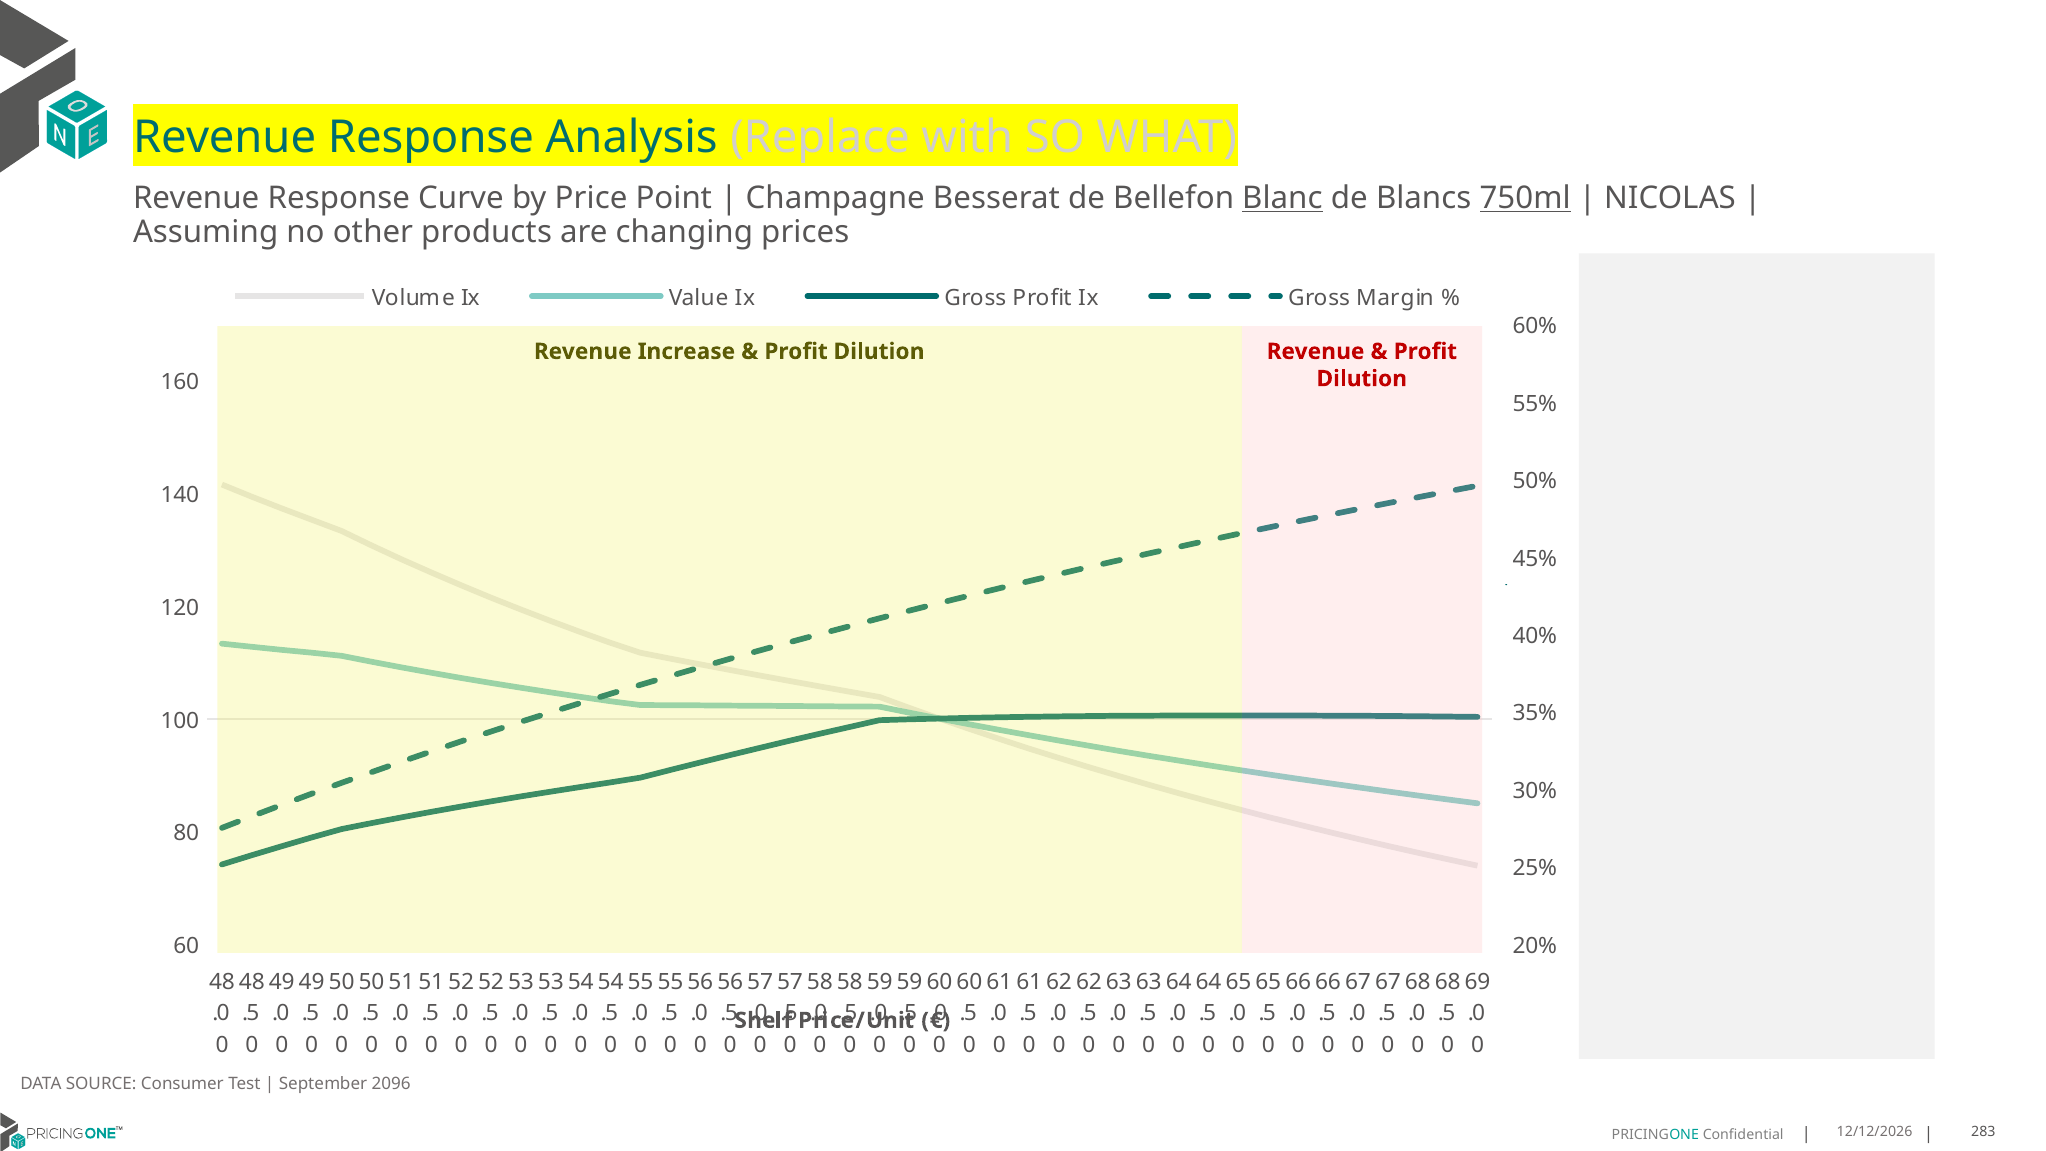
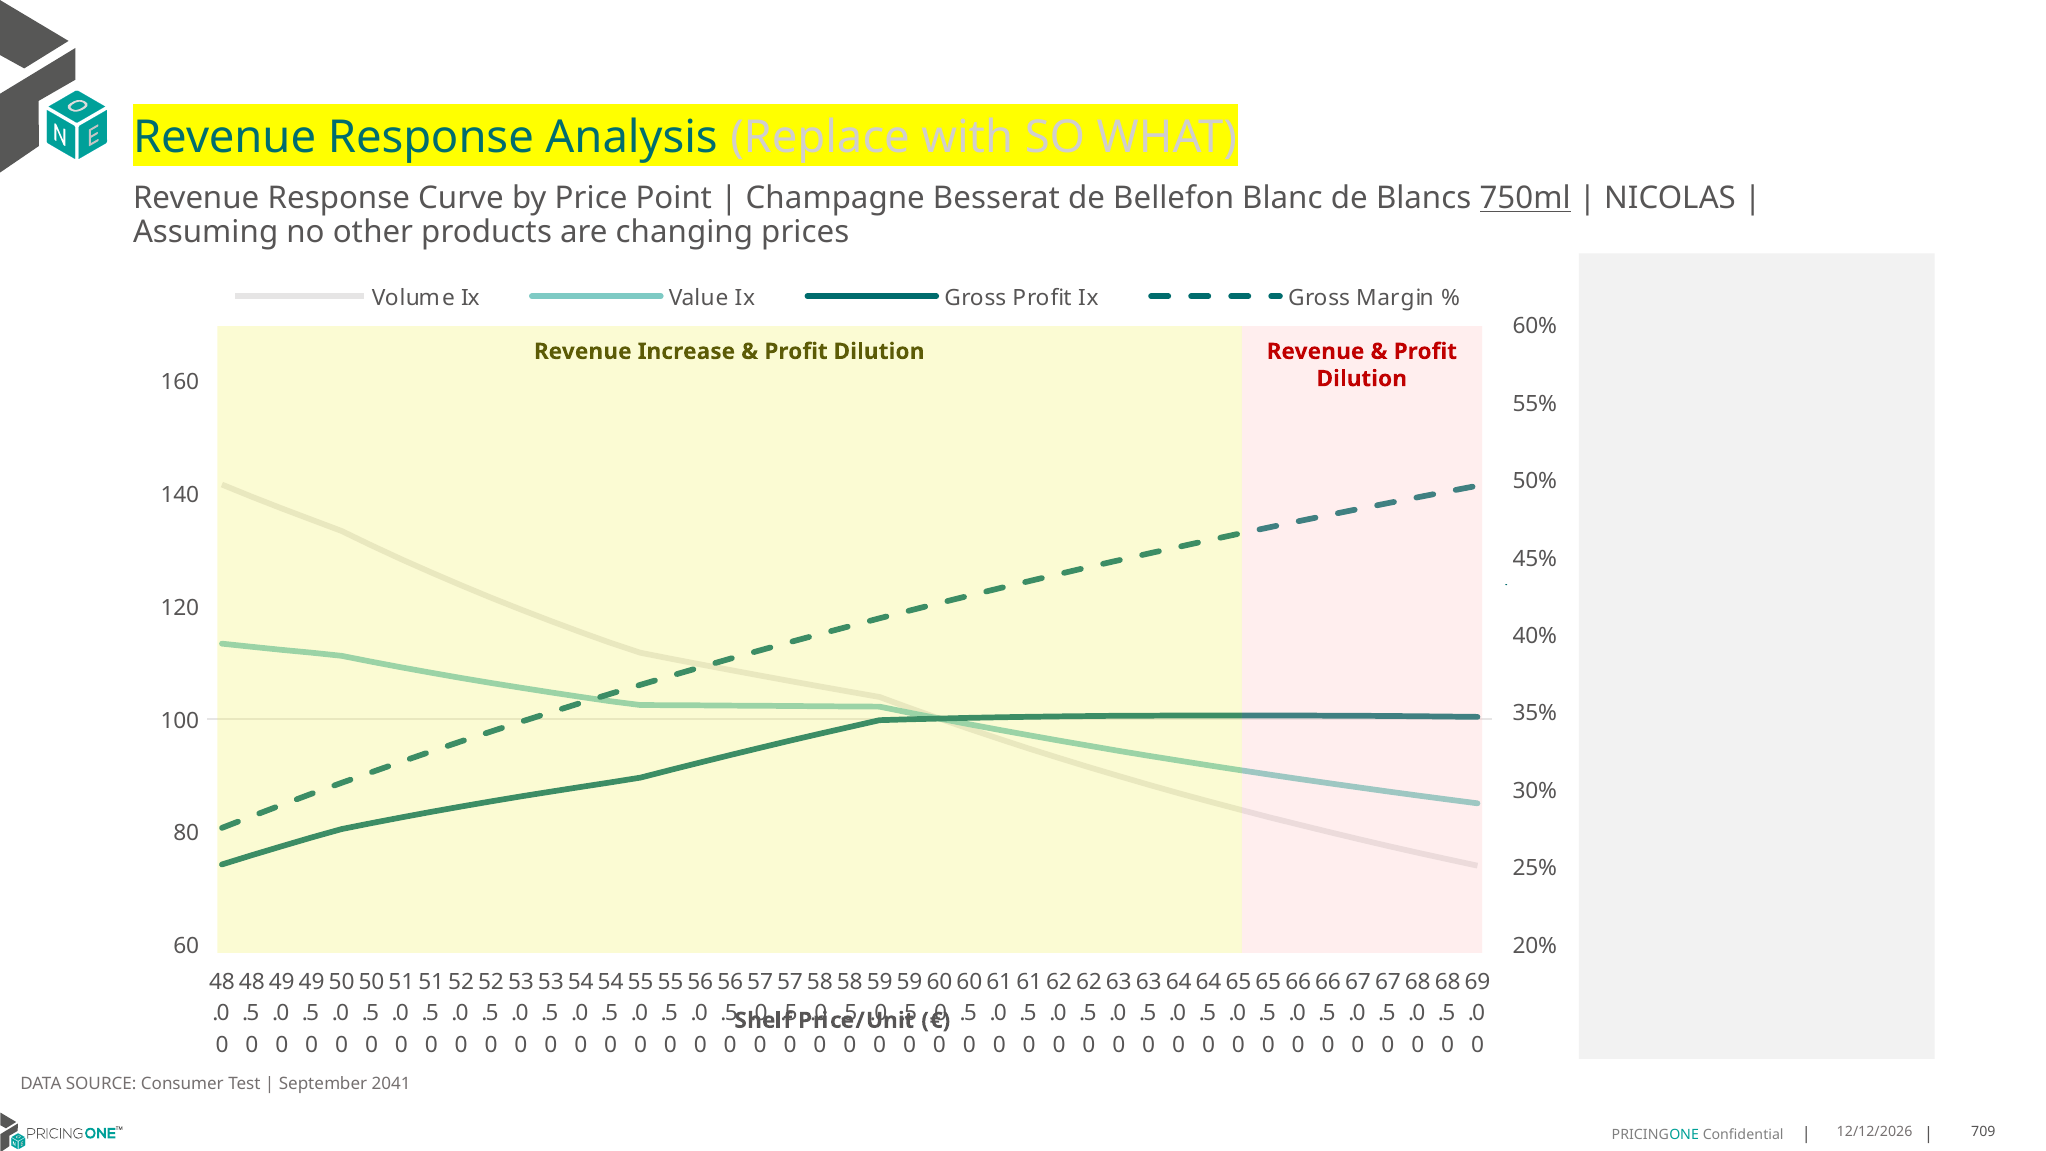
Blanc underline: present -> none
2096: 2096 -> 2041
283: 283 -> 709
